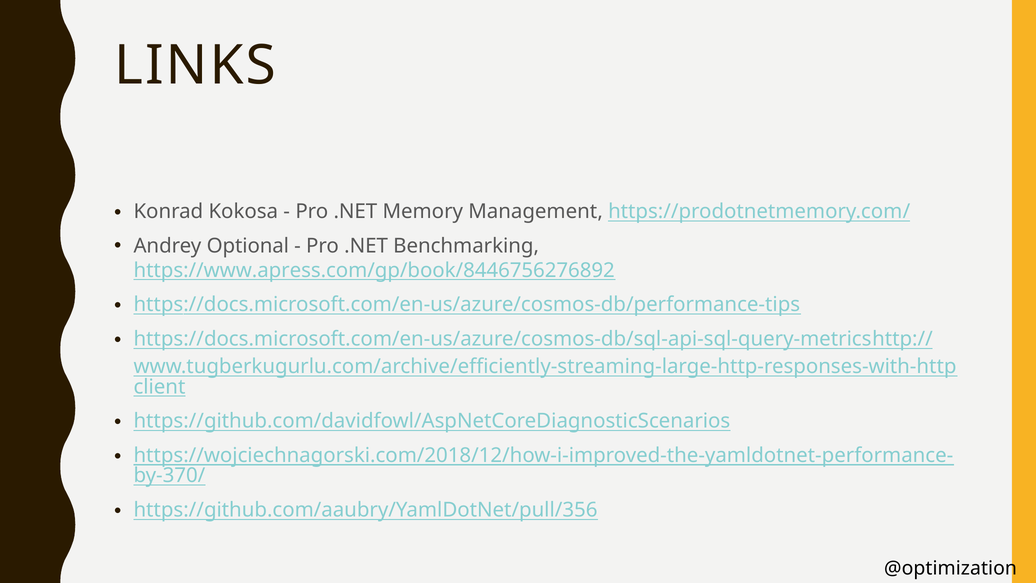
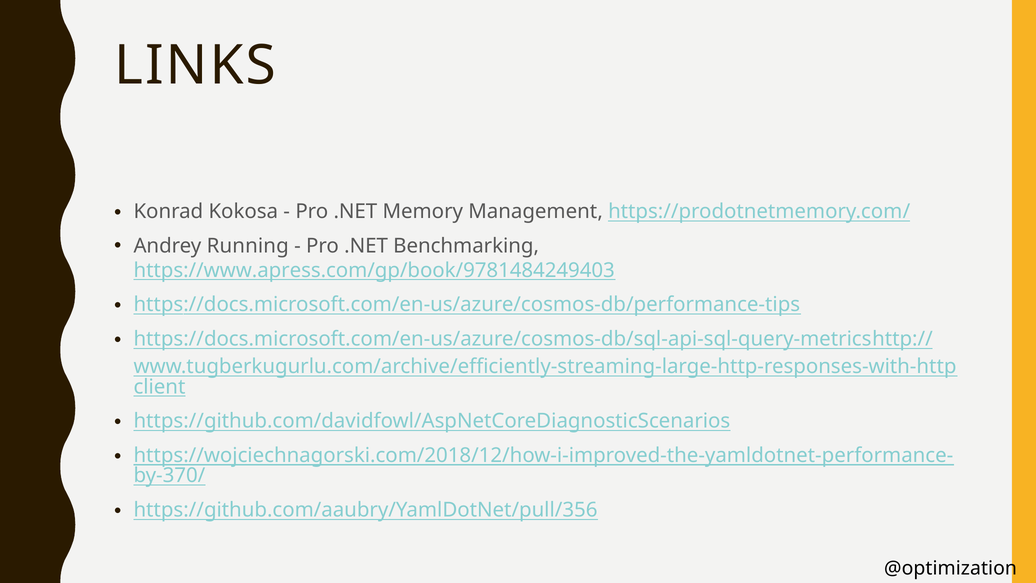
Optional: Optional -> Running
https://www.apress.com/gp/book/8446756276892: https://www.apress.com/gp/book/8446756276892 -> https://www.apress.com/gp/book/9781484249403
